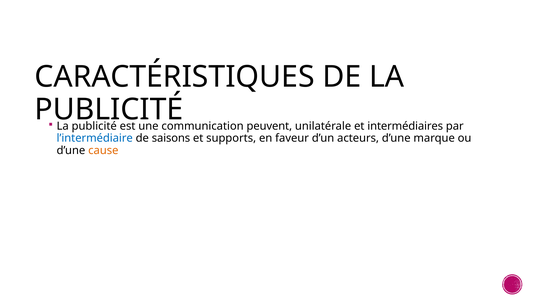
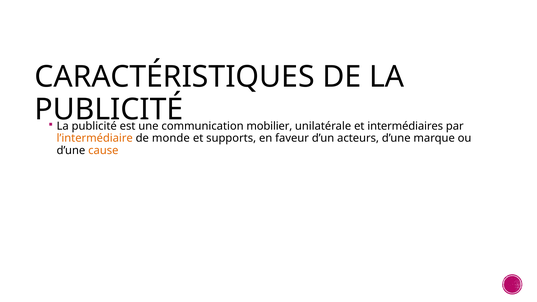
peuvent: peuvent -> mobilier
l’intermédiaire colour: blue -> orange
saisons: saisons -> monde
